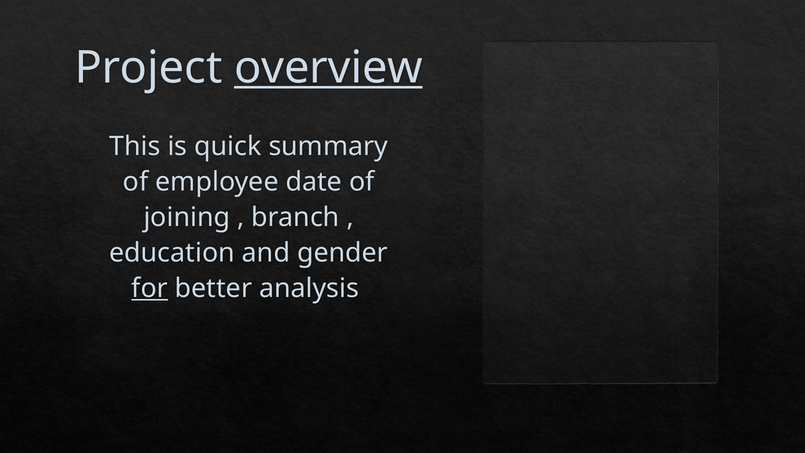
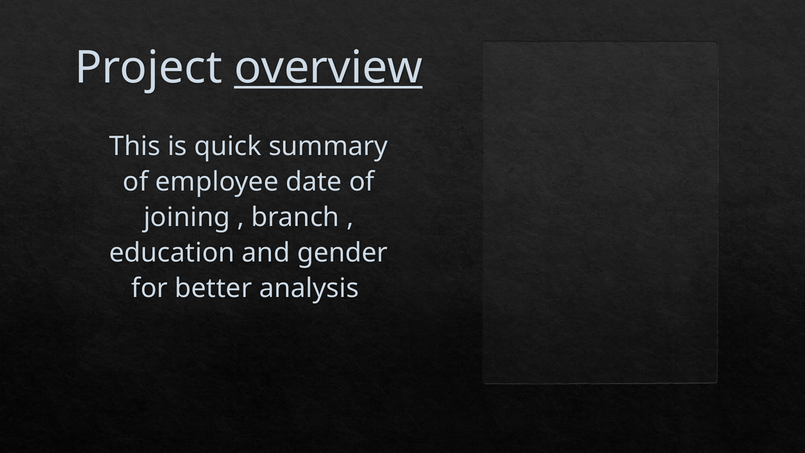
for underline: present -> none
